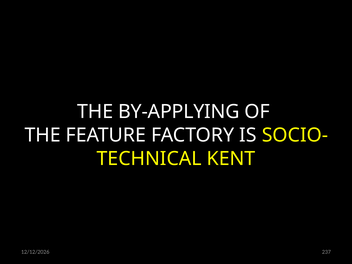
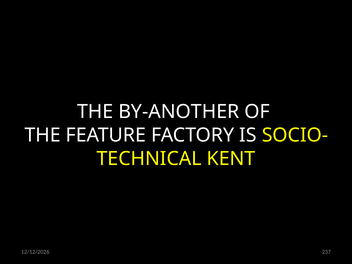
BY-APPLYING: BY-APPLYING -> BY-ANOTHER
